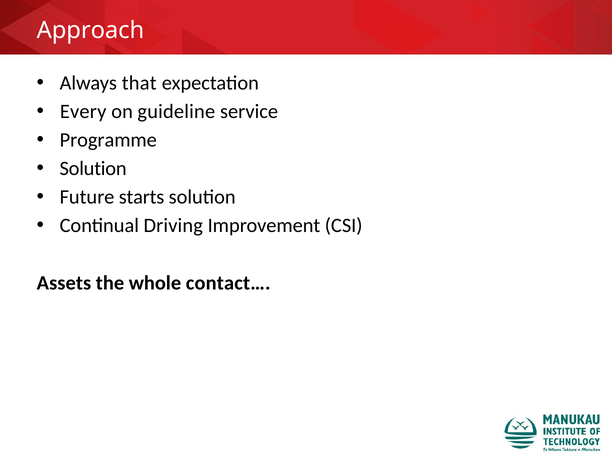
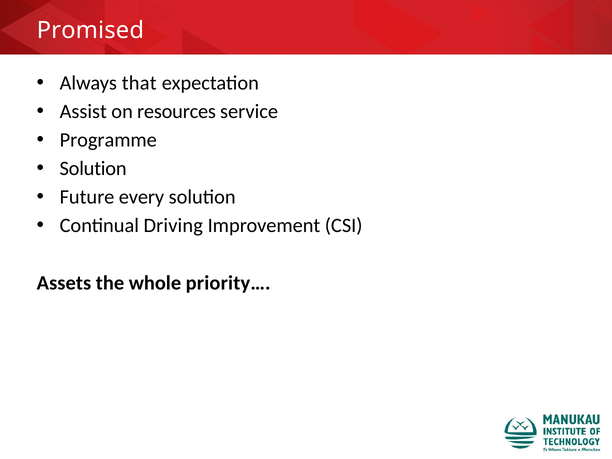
Approach: Approach -> Promised
Every: Every -> Assist
guideline: guideline -> resources
starts: starts -> every
contact…: contact… -> priority…
